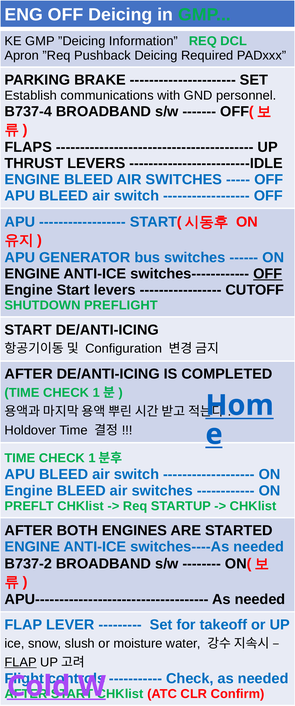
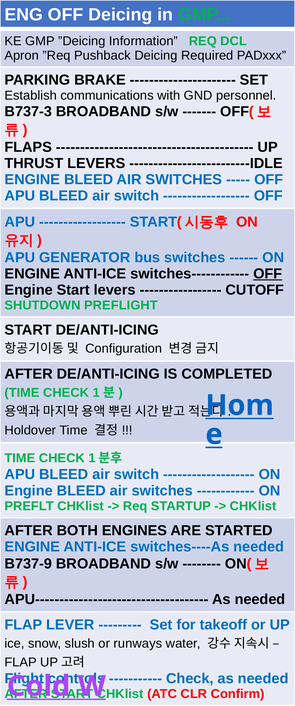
B737-4: B737-4 -> B737-3
B737-2: B737-2 -> B737-9
moisture: moisture -> runways
FLAP at (21, 662) underline: present -> none
